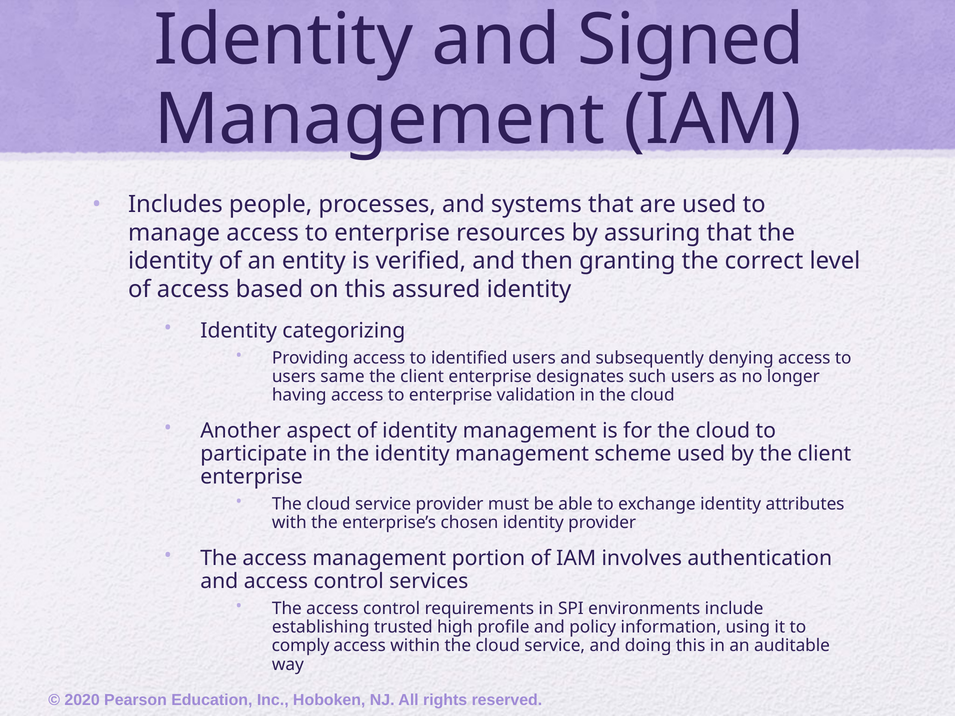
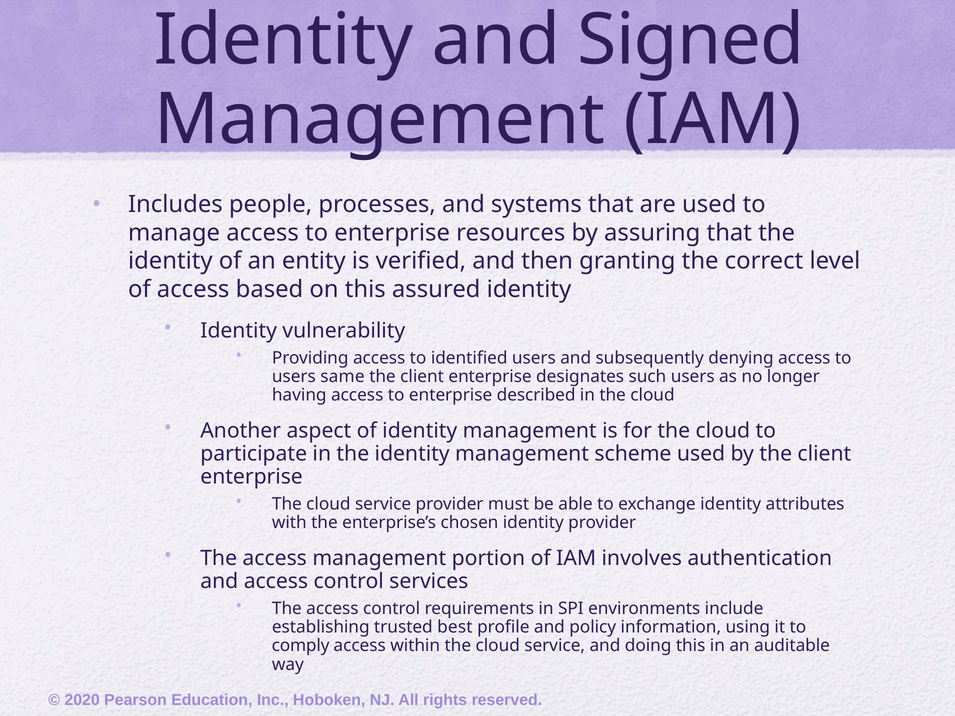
categorizing: categorizing -> vulnerability
validation: validation -> described
high: high -> best
